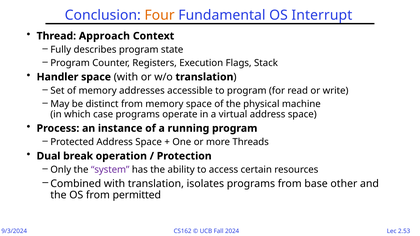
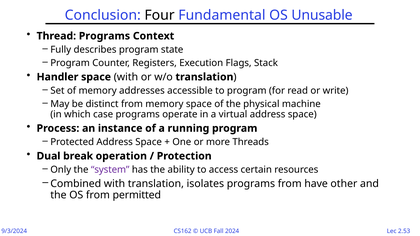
Four colour: orange -> black
Interrupt: Interrupt -> Unusable
Thread Approach: Approach -> Programs
base: base -> have
